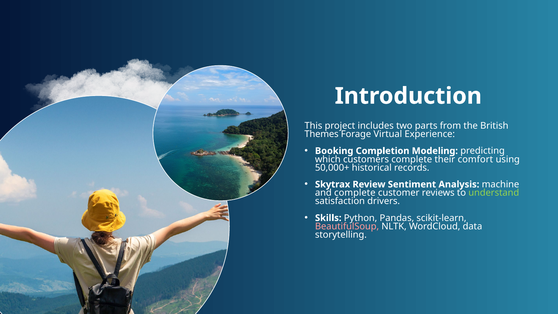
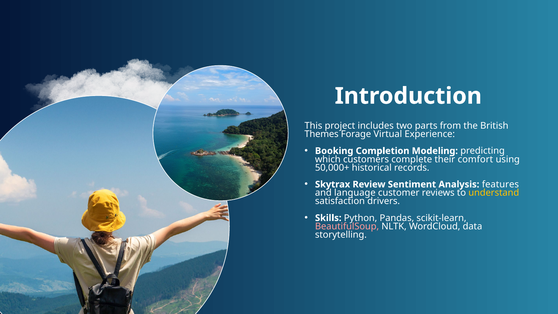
machine: machine -> features
and complete: complete -> language
understand colour: light green -> yellow
